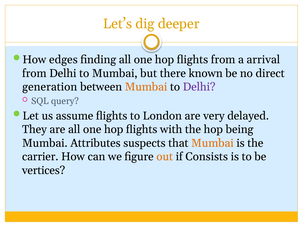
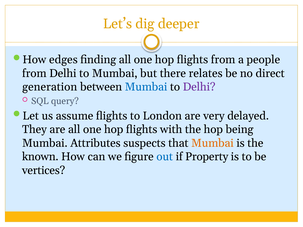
arrival: arrival -> people
known: known -> relates
Mumbai at (146, 87) colour: orange -> blue
carrier: carrier -> known
out colour: orange -> blue
Consists: Consists -> Property
